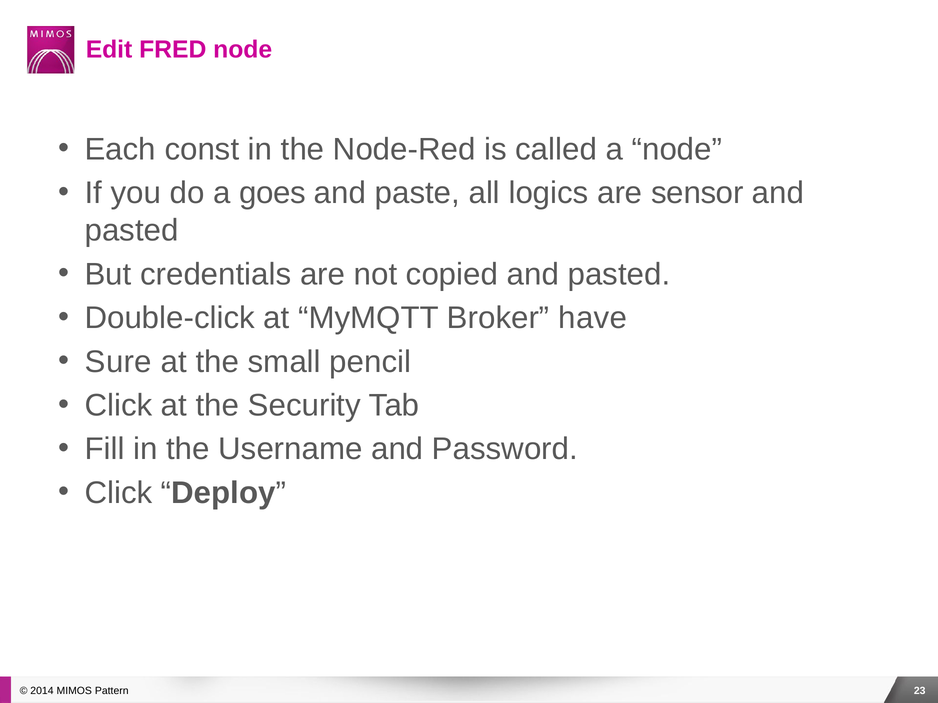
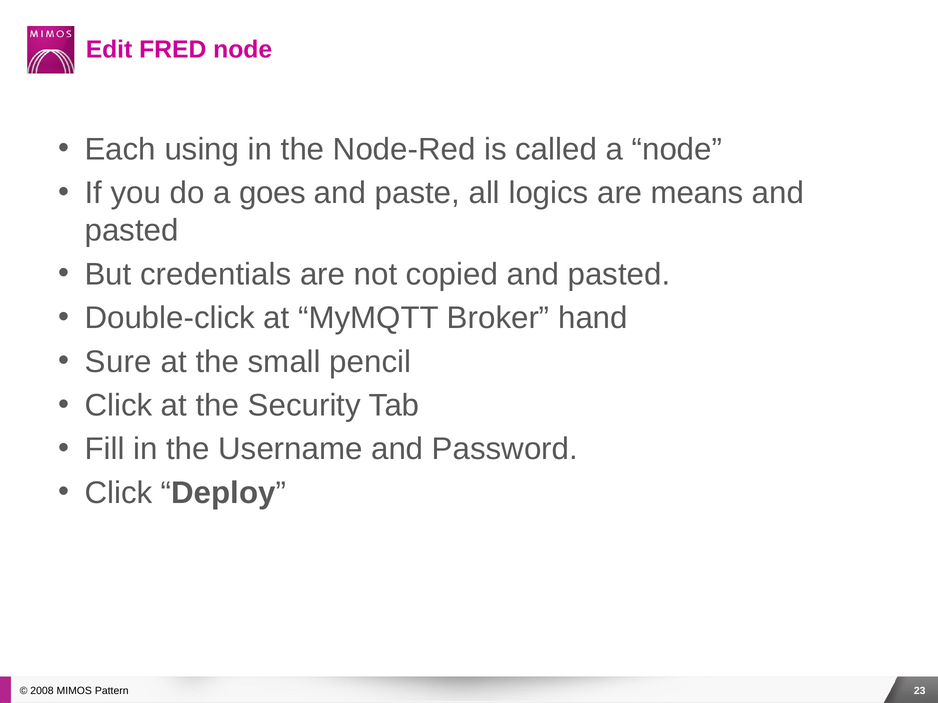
const: const -> using
sensor: sensor -> means
have: have -> hand
2014: 2014 -> 2008
